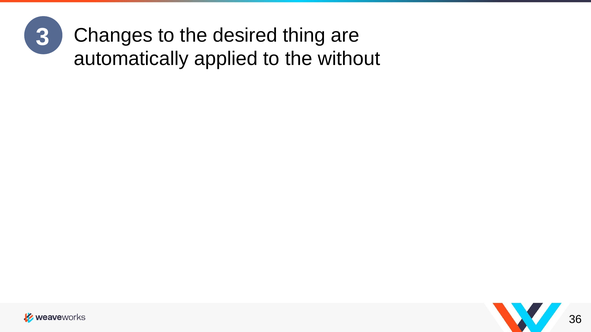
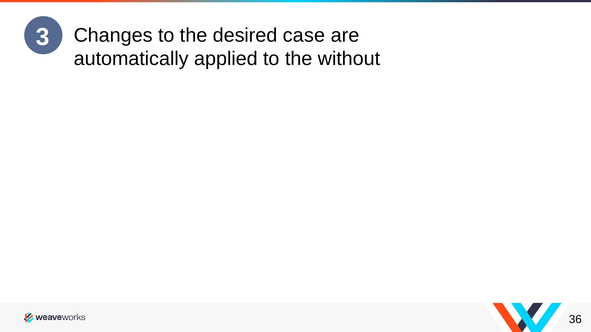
thing: thing -> case
